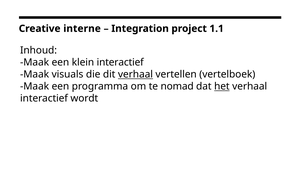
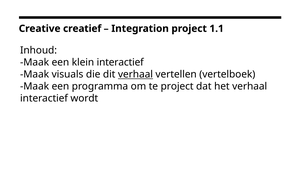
interne: interne -> creatief
te nomad: nomad -> project
het underline: present -> none
